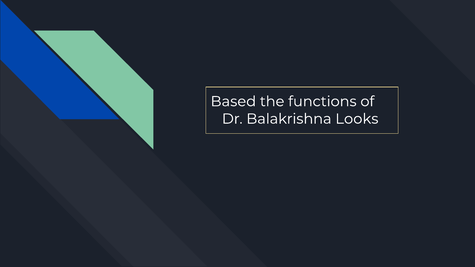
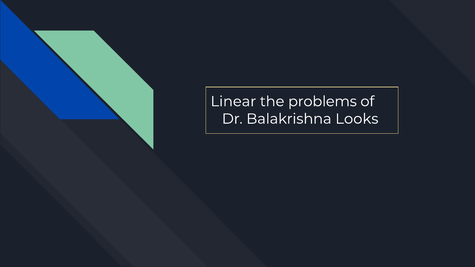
Based: Based -> Linear
functions: functions -> problems
